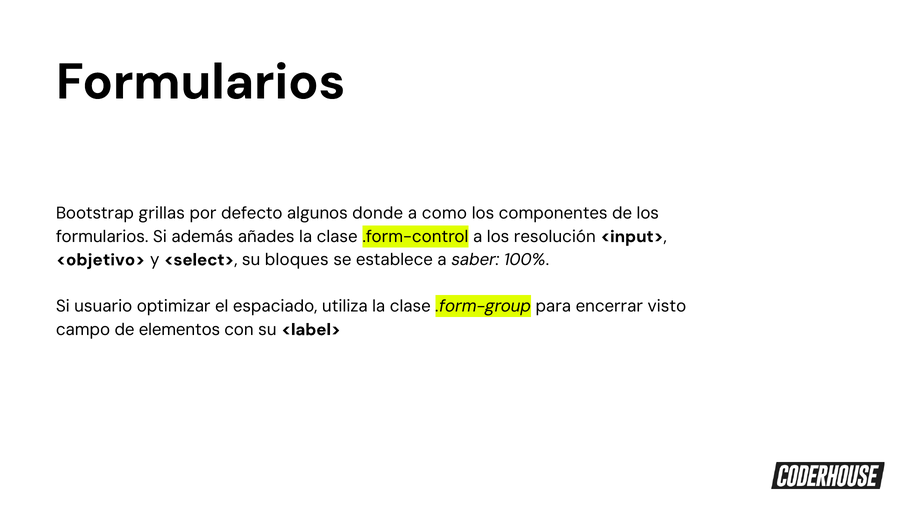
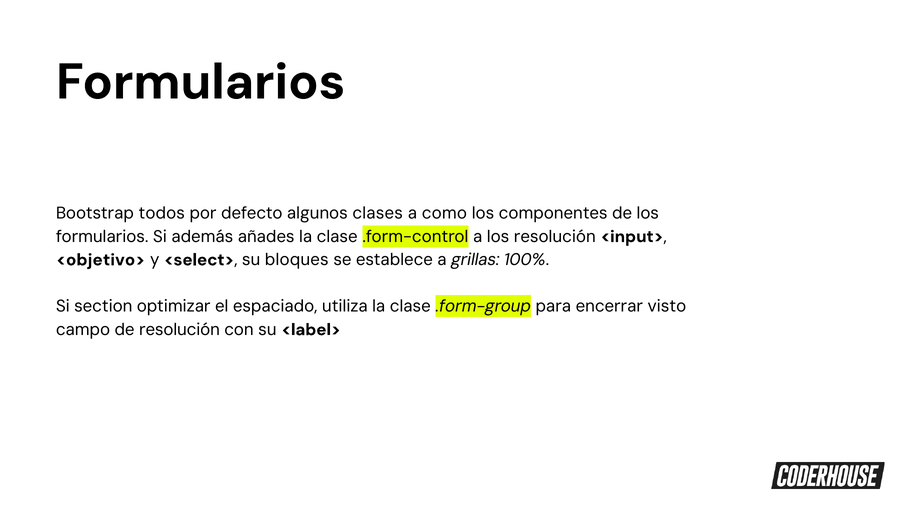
grillas: grillas -> todos
donde: donde -> clases
saber: saber -> grillas
usuario: usuario -> section
de elementos: elementos -> resolución
